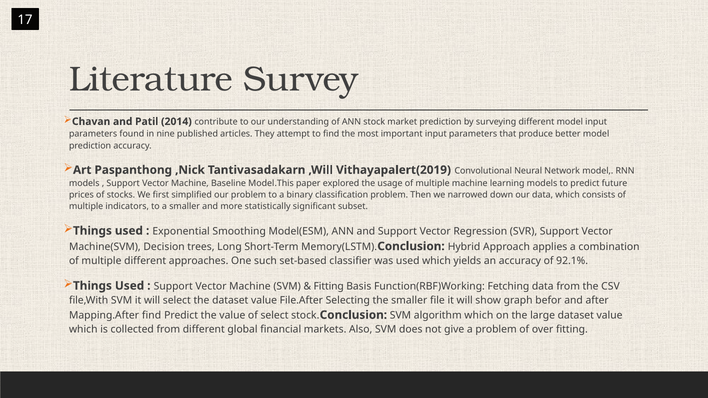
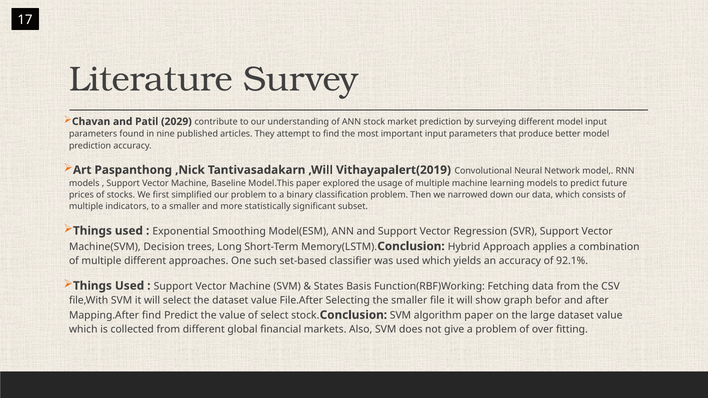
2014: 2014 -> 2029
Fitting at (329, 286): Fitting -> States
algorithm which: which -> paper
